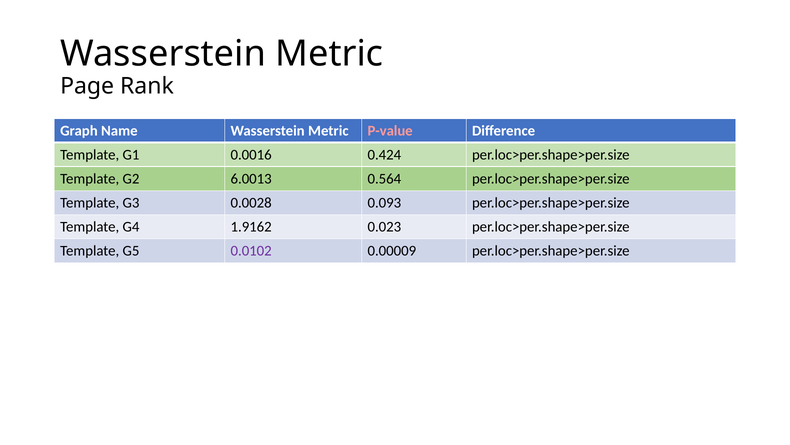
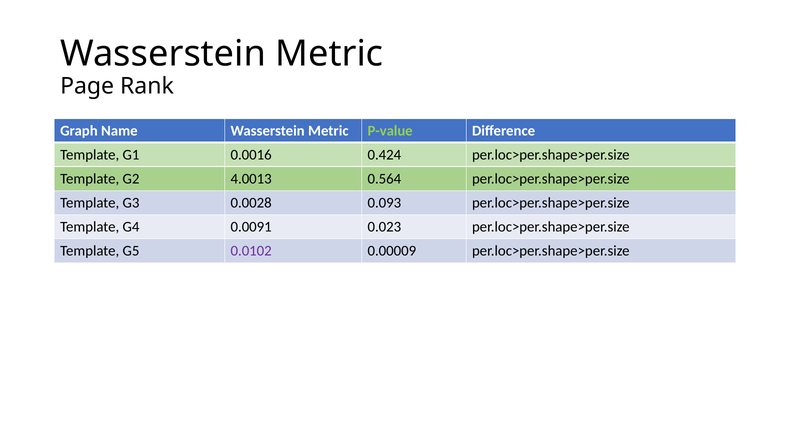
P-value colour: pink -> light green
6.0013: 6.0013 -> 4.0013
1.9162: 1.9162 -> 0.0091
